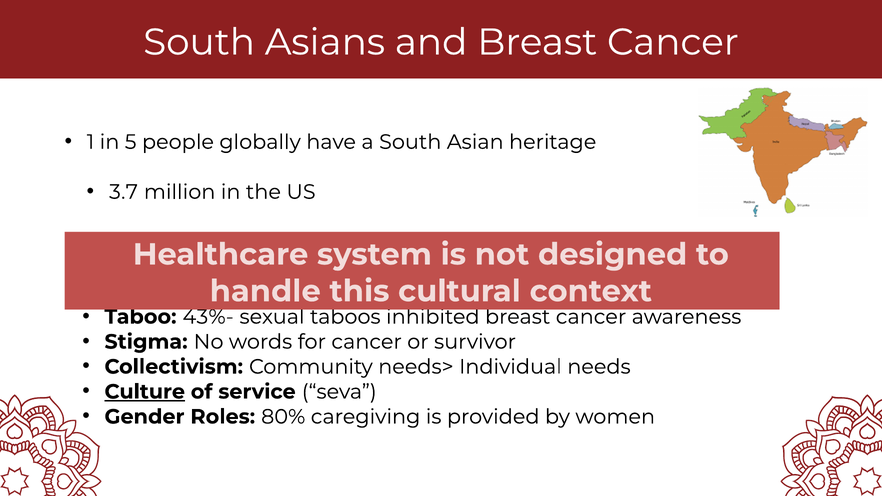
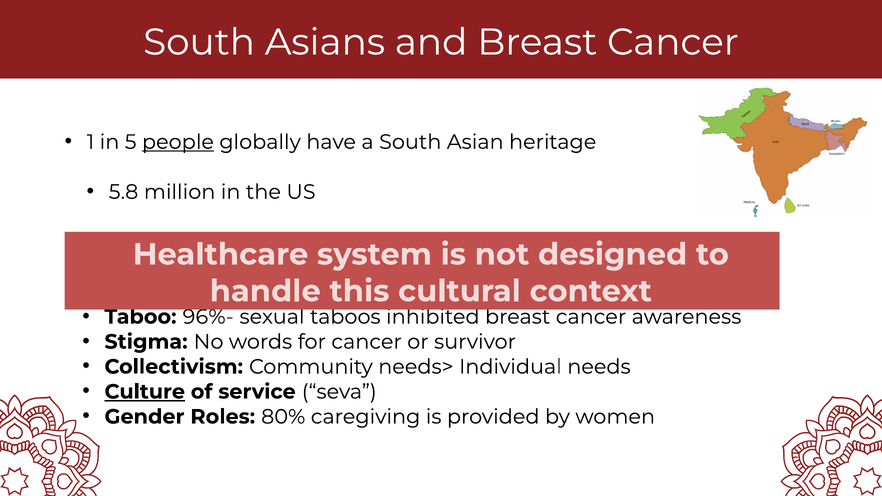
people underline: none -> present
3.7: 3.7 -> 5.8
43%-: 43%- -> 96%-
